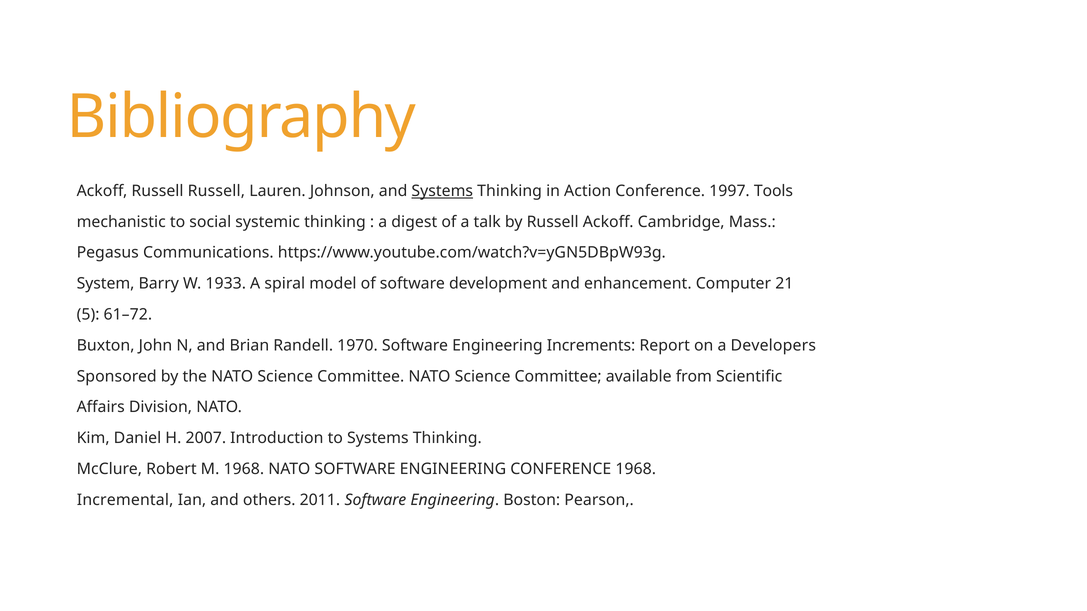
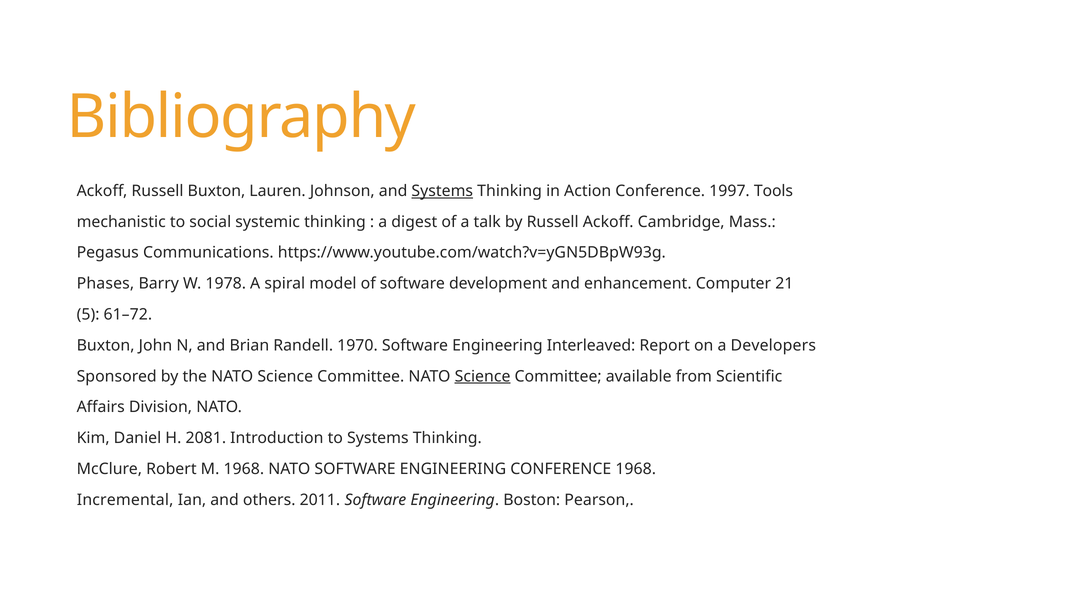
Russell Russell: Russell -> Buxton
System: System -> Phases
1933: 1933 -> 1978
Increments: Increments -> Interleaved
Science at (483, 377) underline: none -> present
2007: 2007 -> 2081
